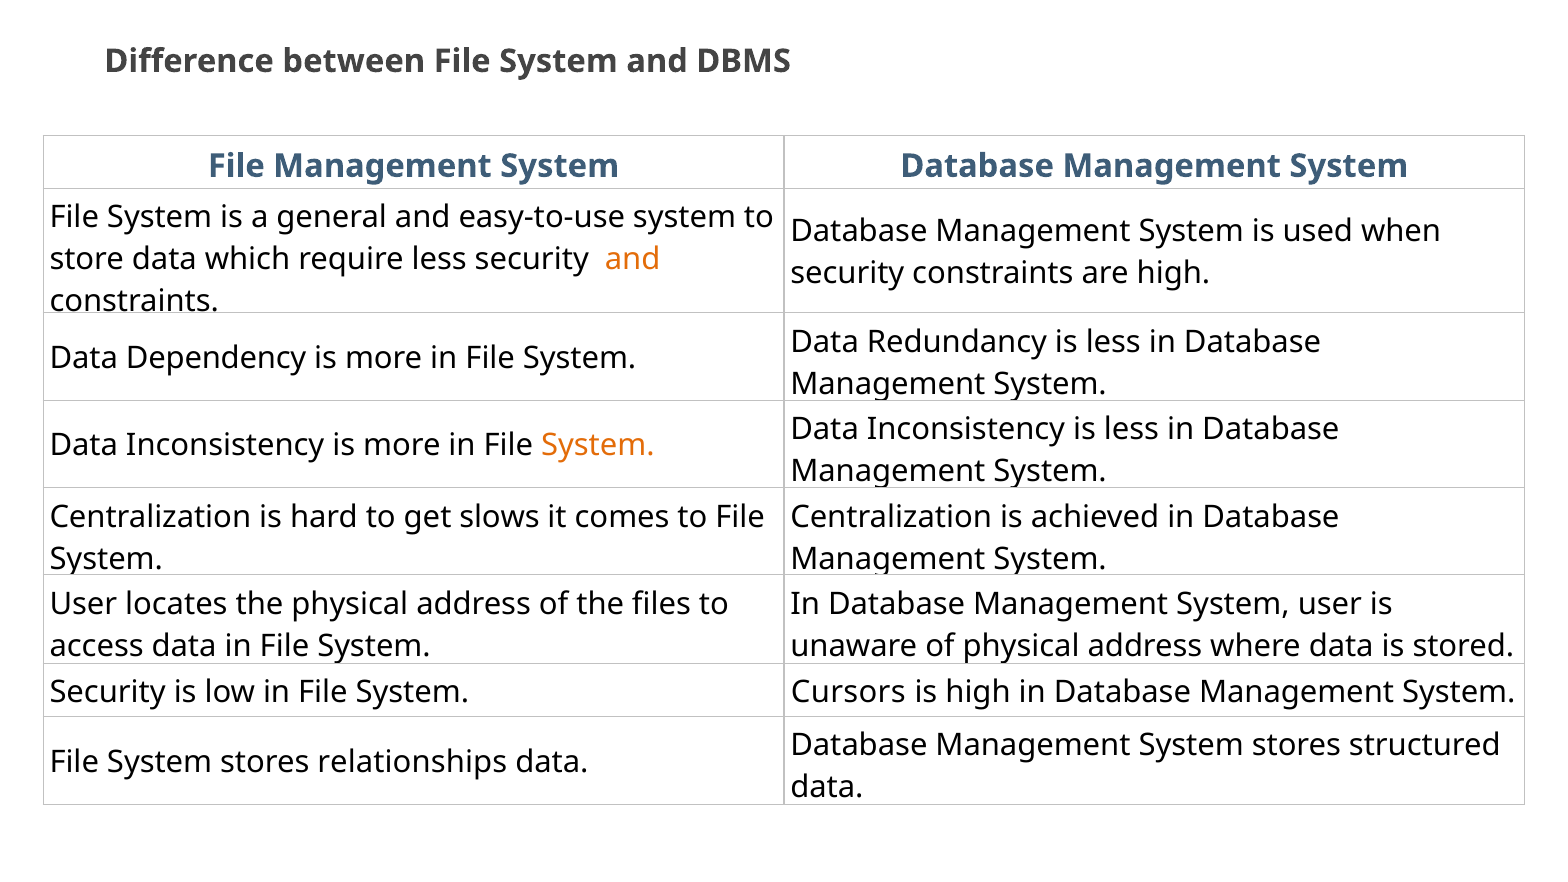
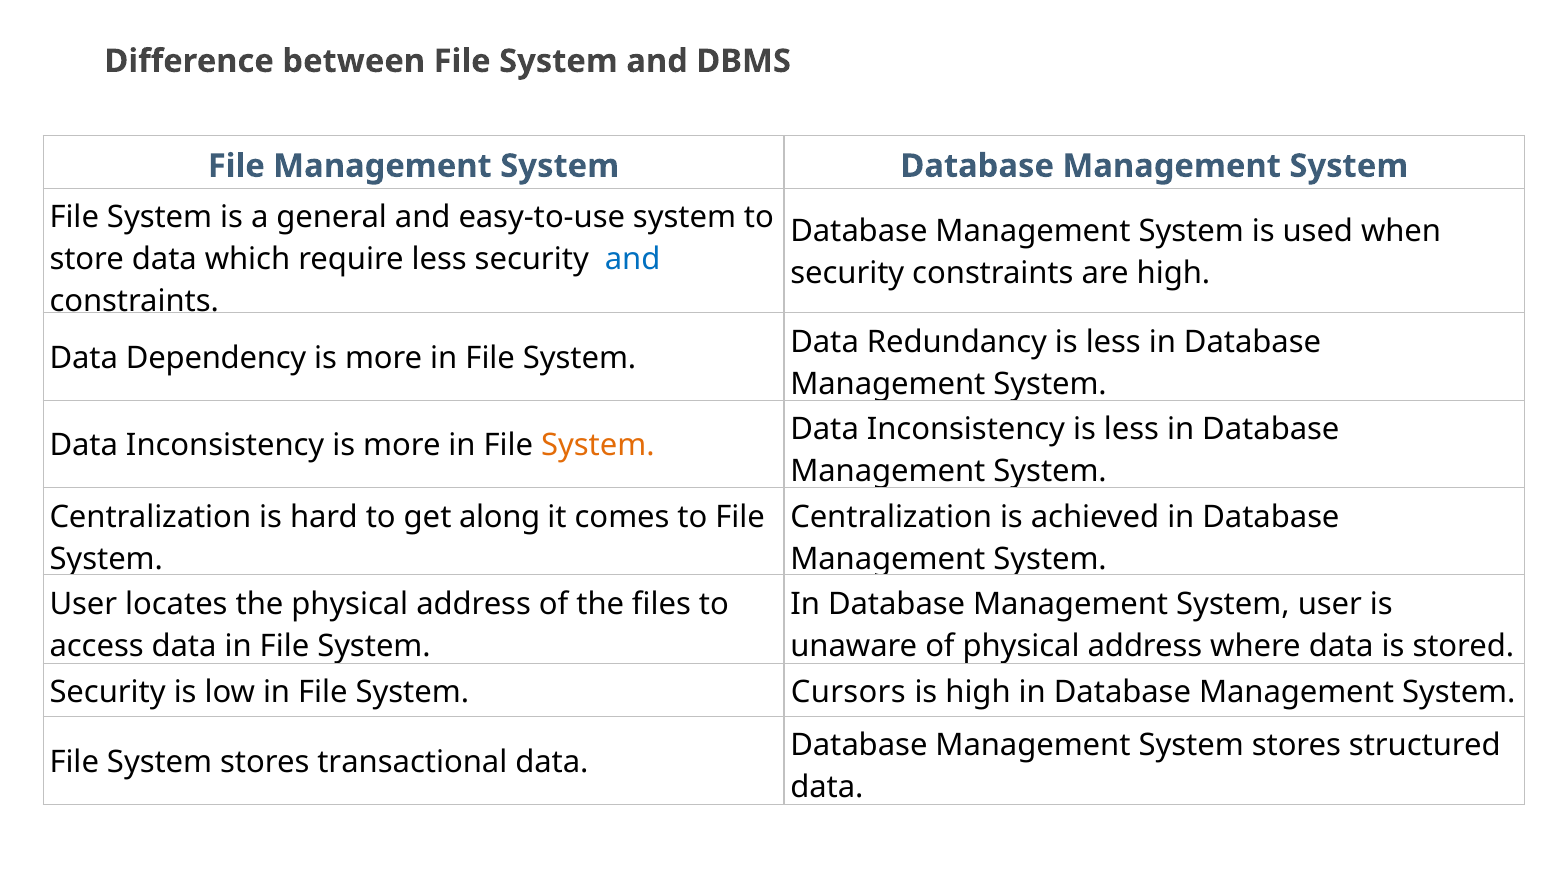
and at (633, 260) colour: orange -> blue
slows: slows -> along
relationships: relationships -> transactional
